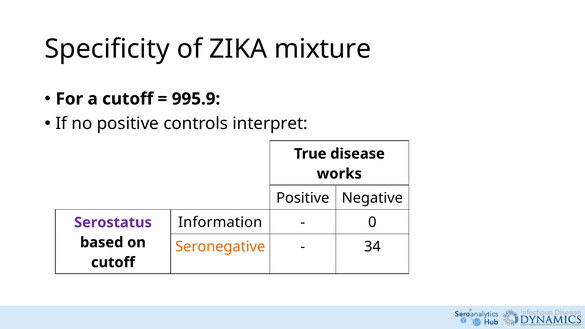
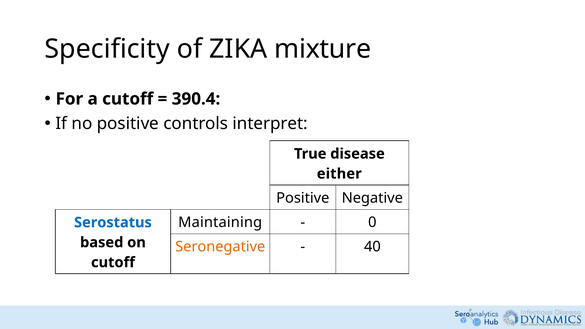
995.9: 995.9 -> 390.4
works: works -> either
Information: Information -> Maintaining
Serostatus colour: purple -> blue
34: 34 -> 40
